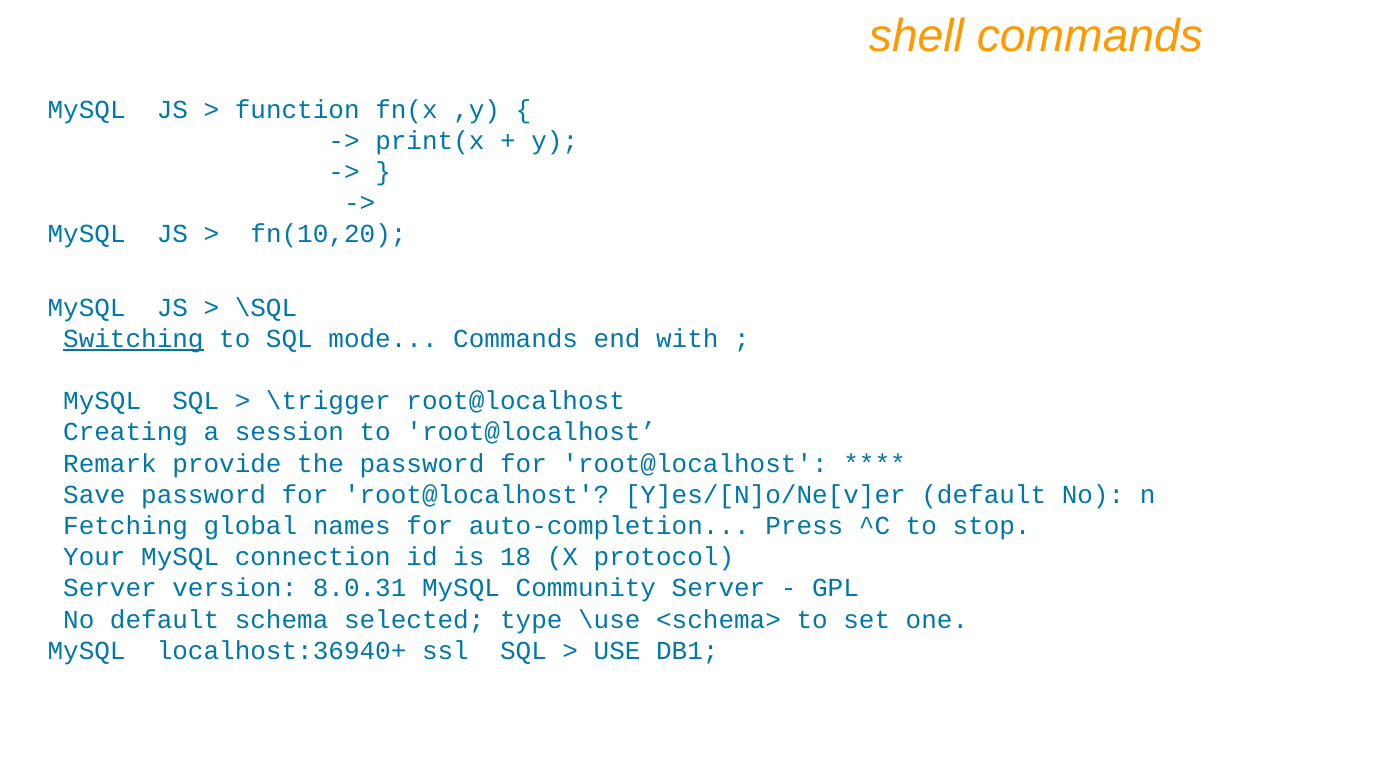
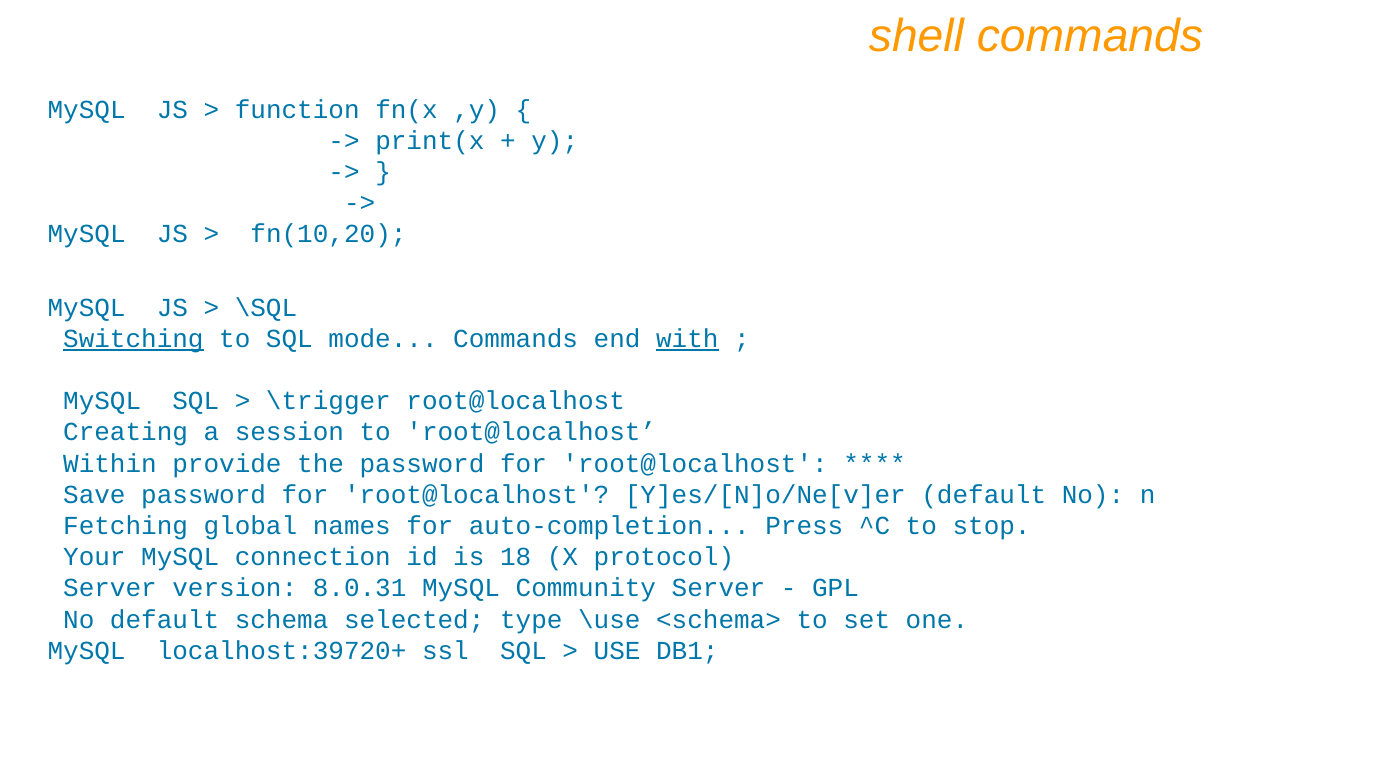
with underline: none -> present
Remark: Remark -> Within
localhost:36940+: localhost:36940+ -> localhost:39720+
